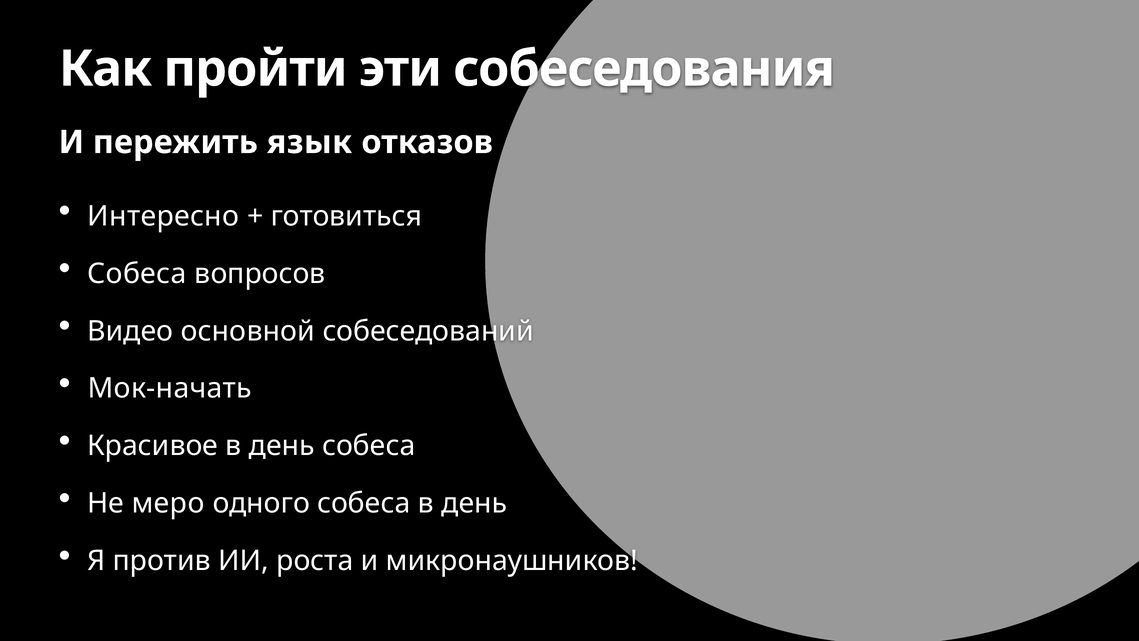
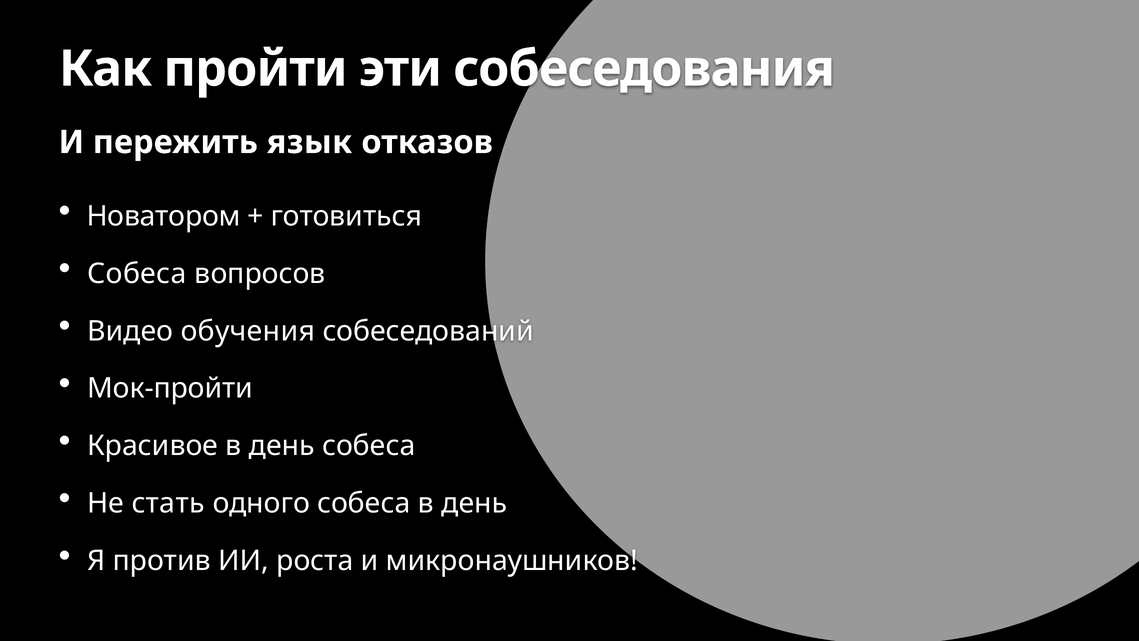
Интересно: Интересно -> Новатором
основной: основной -> обучения
Мок-начать: Мок-начать -> Мок-пройти
меро: меро -> стать
